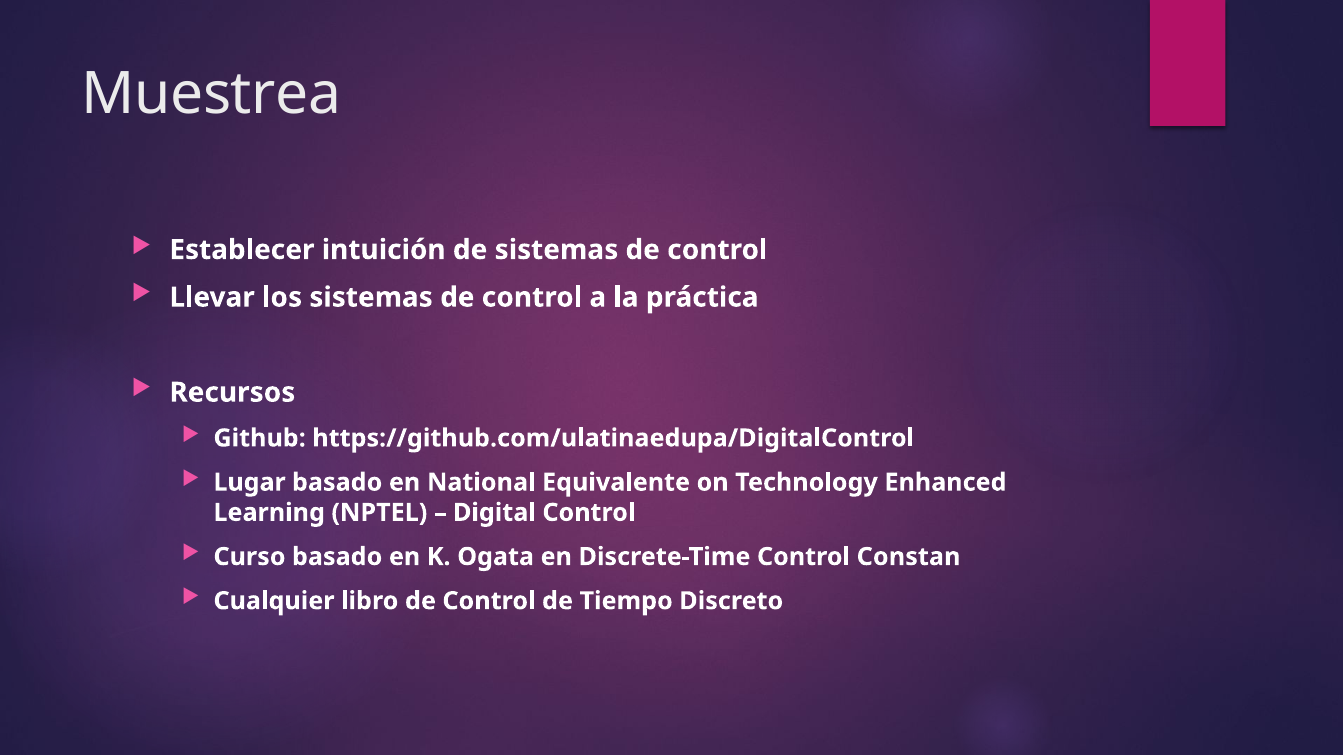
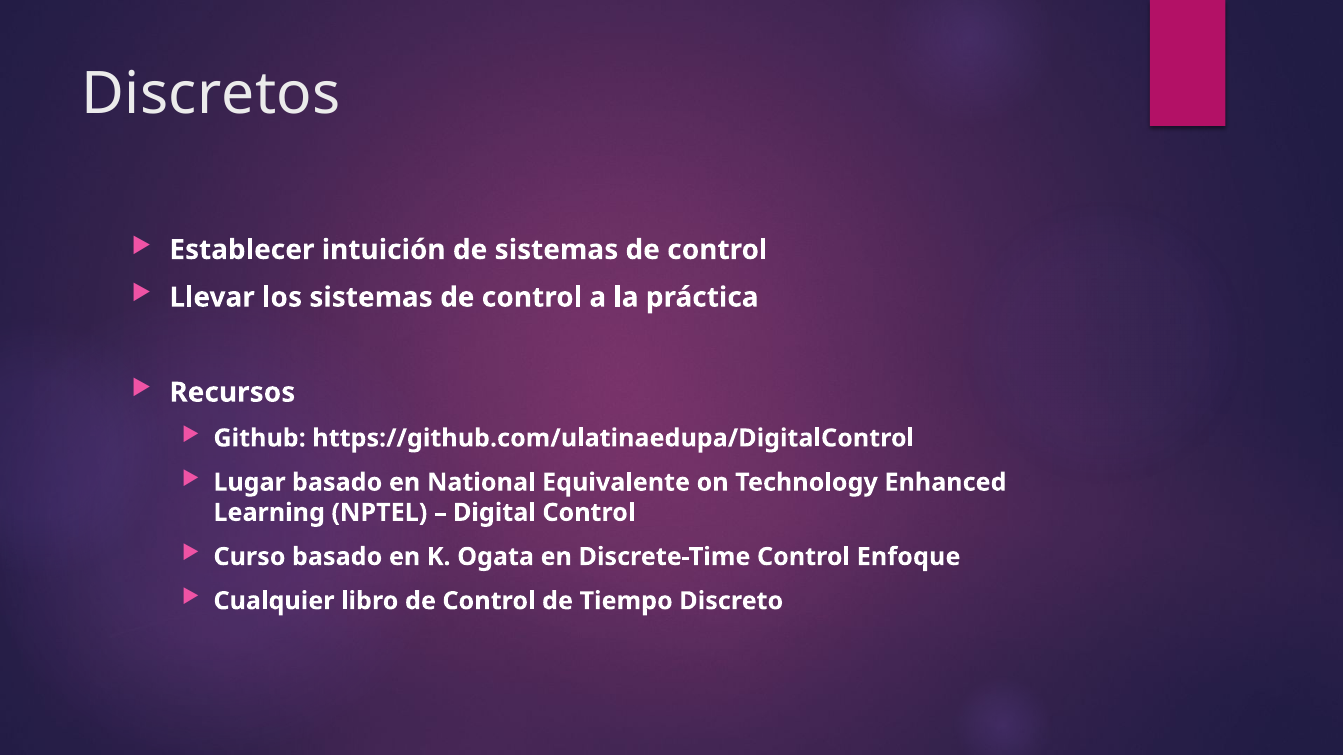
Muestrea: Muestrea -> Discretos
Constan: Constan -> Enfoque
